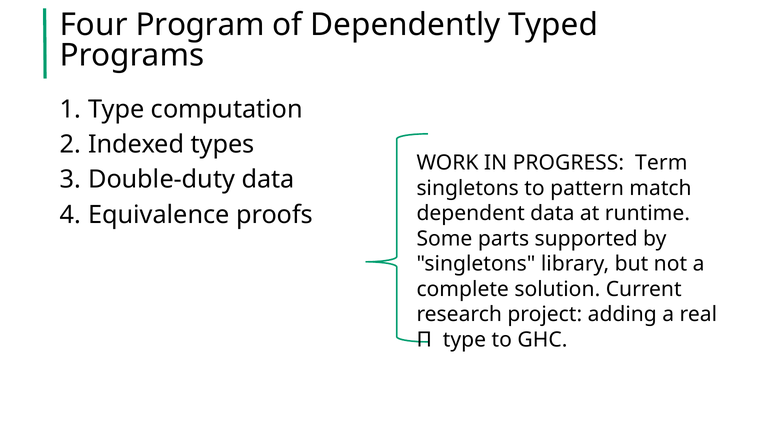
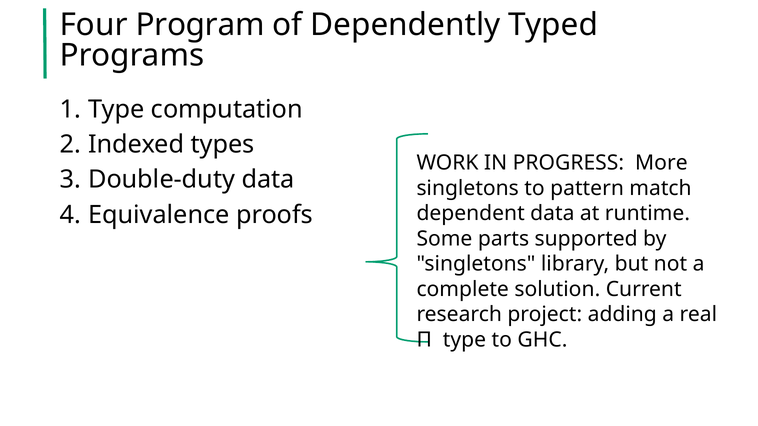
Term: Term -> More
